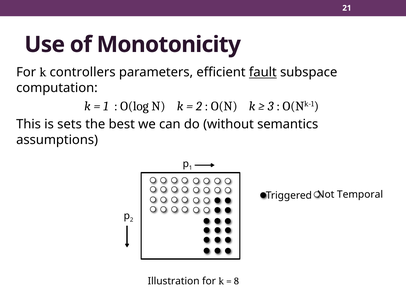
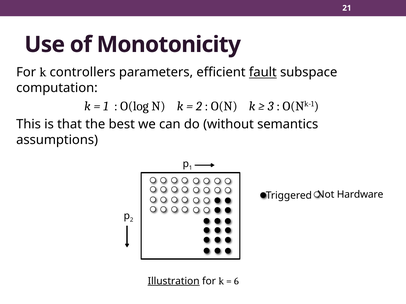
sets: sets -> that
Temporal: Temporal -> Hardware
Illustration underline: none -> present
8: 8 -> 6
